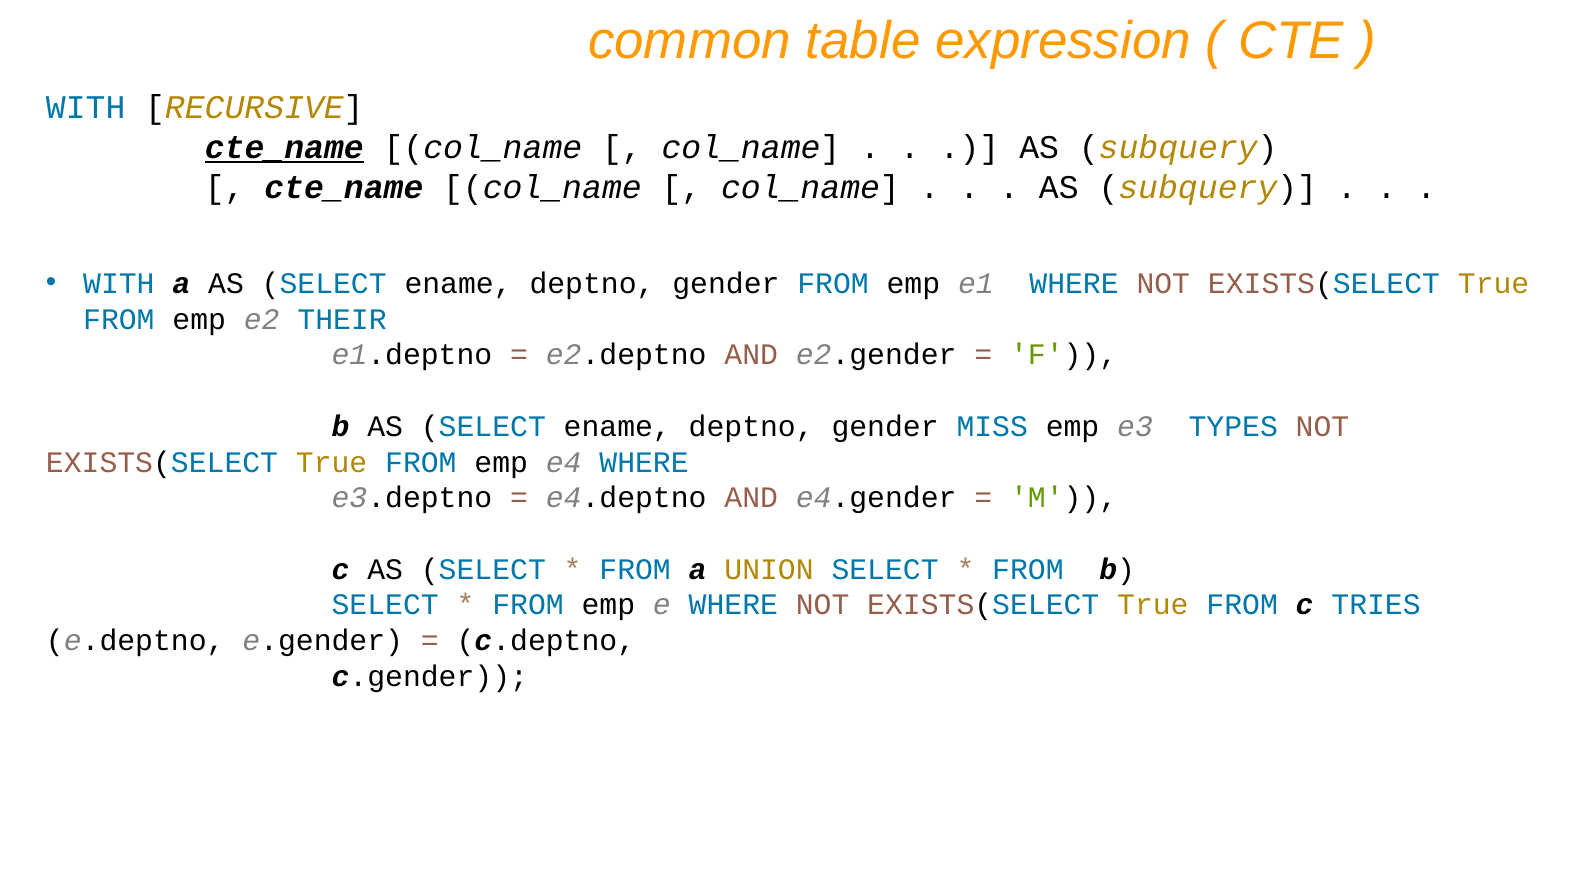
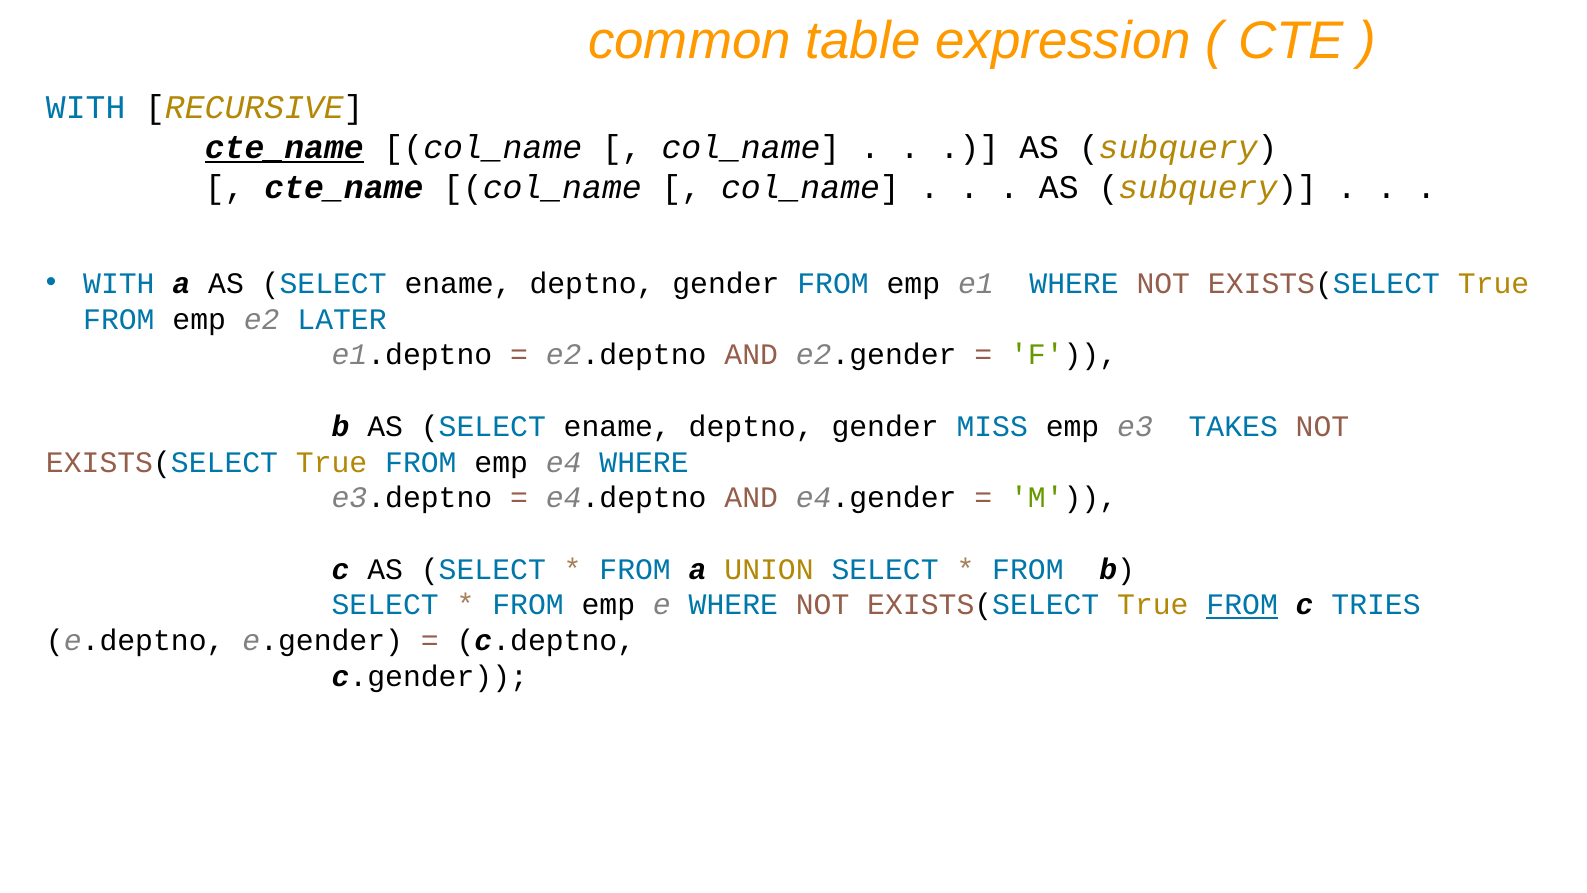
THEIR: THEIR -> LATER
TYPES: TYPES -> TAKES
FROM at (1242, 605) underline: none -> present
